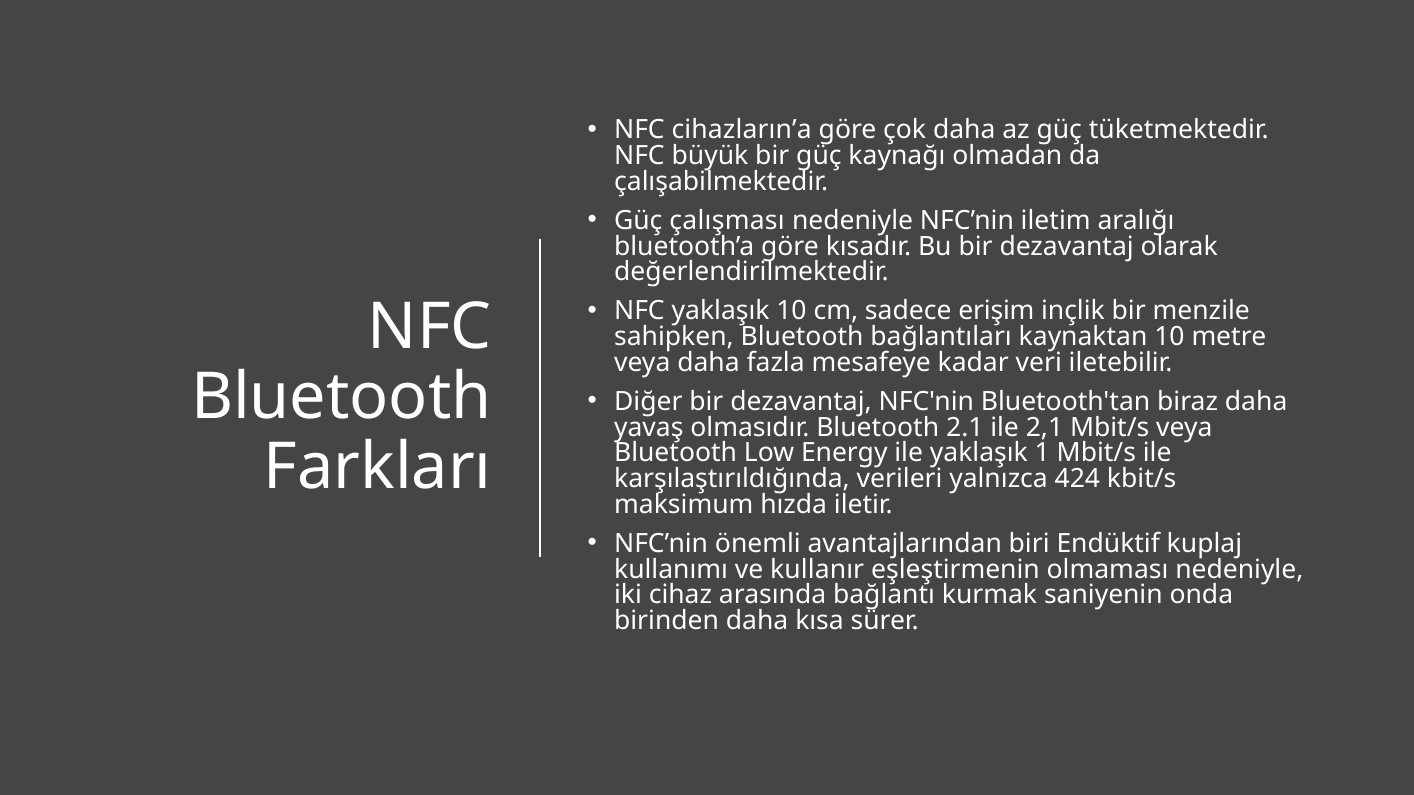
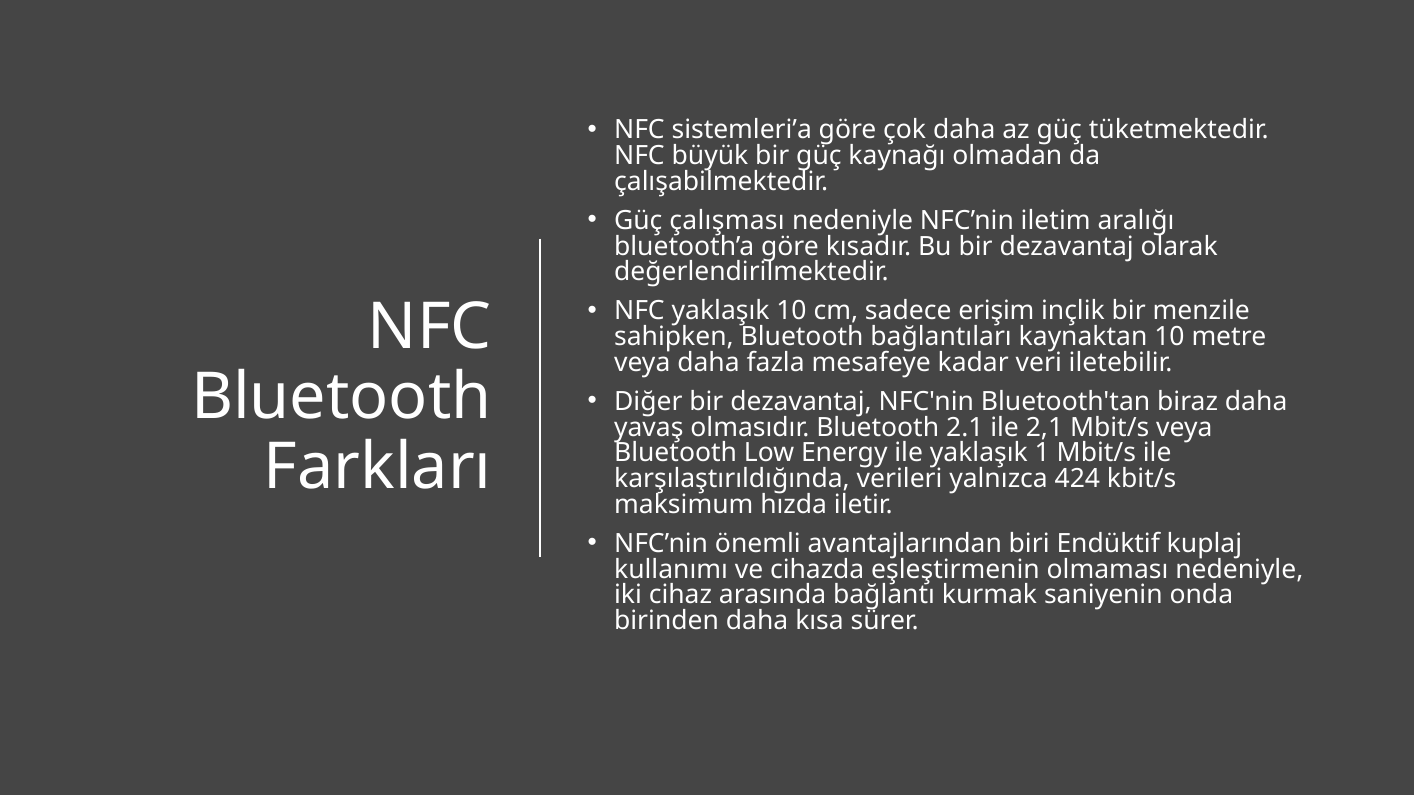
cihazların’a: cihazların’a -> sistemleri’a
kullanır: kullanır -> cihazda
